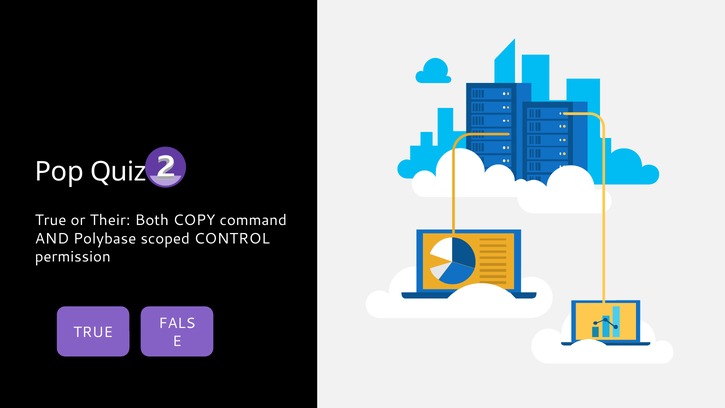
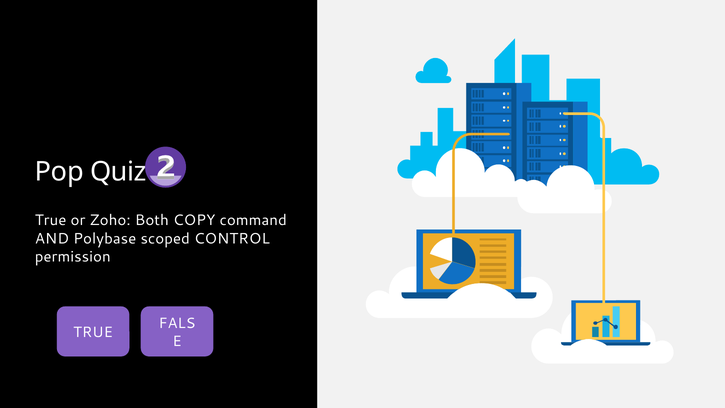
Their: Their -> Zoho
